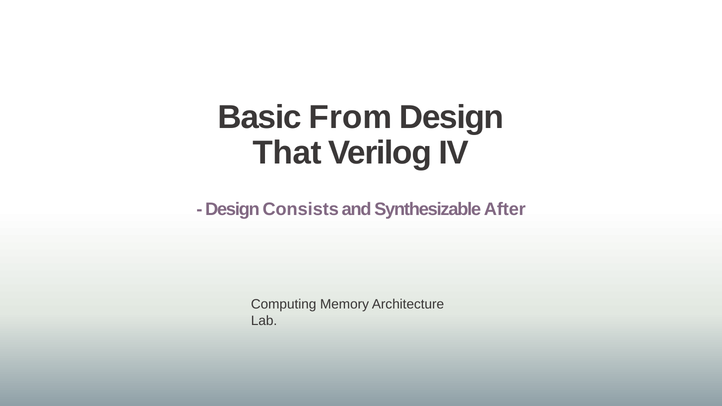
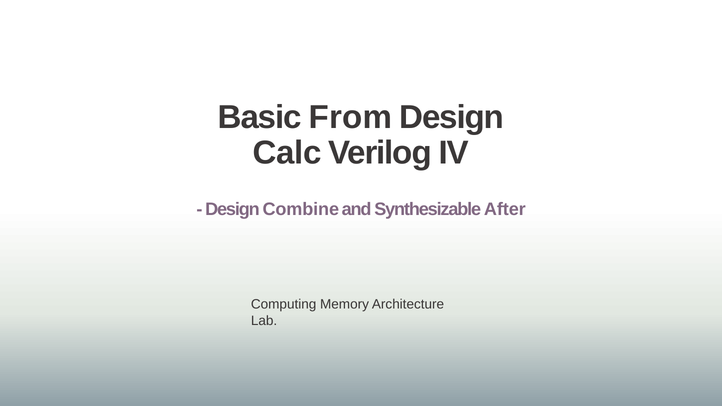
That: That -> Calc
Consists: Consists -> Combine
